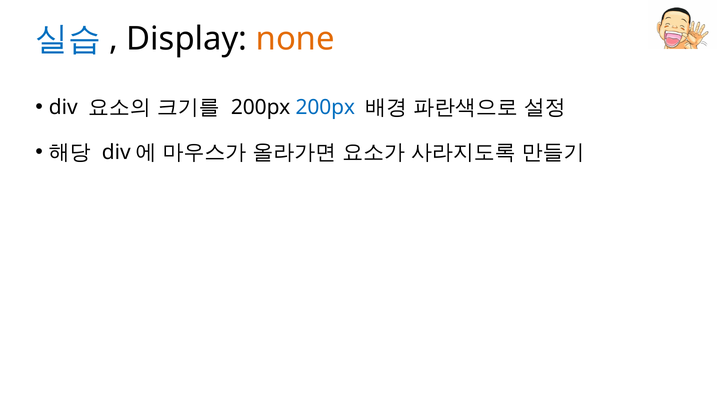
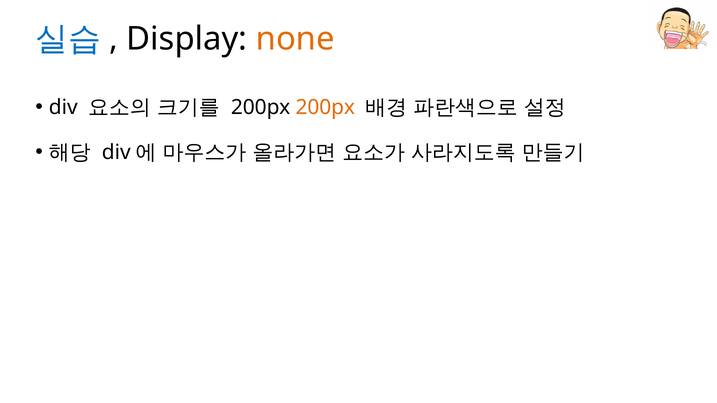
200px at (325, 107) colour: blue -> orange
